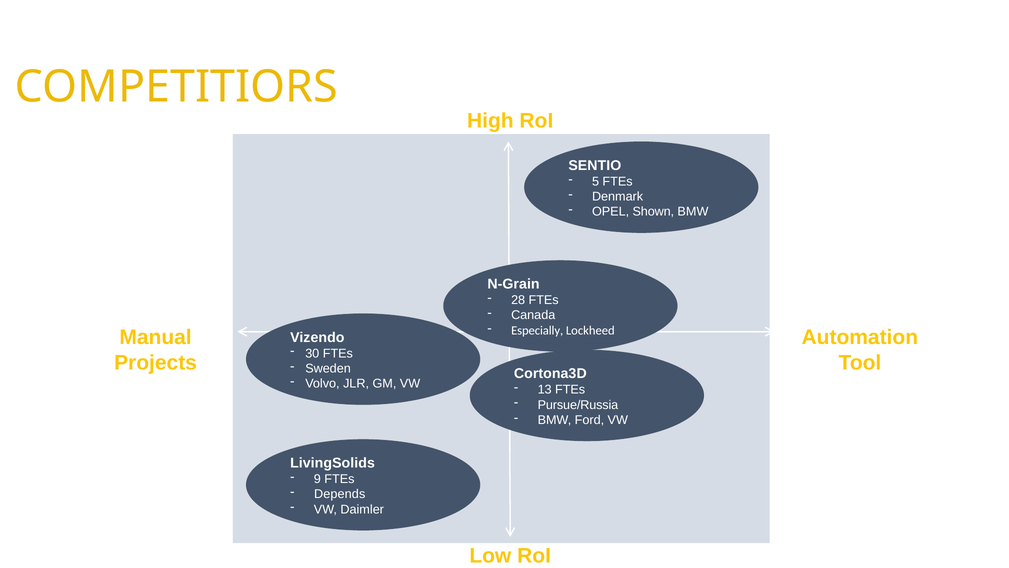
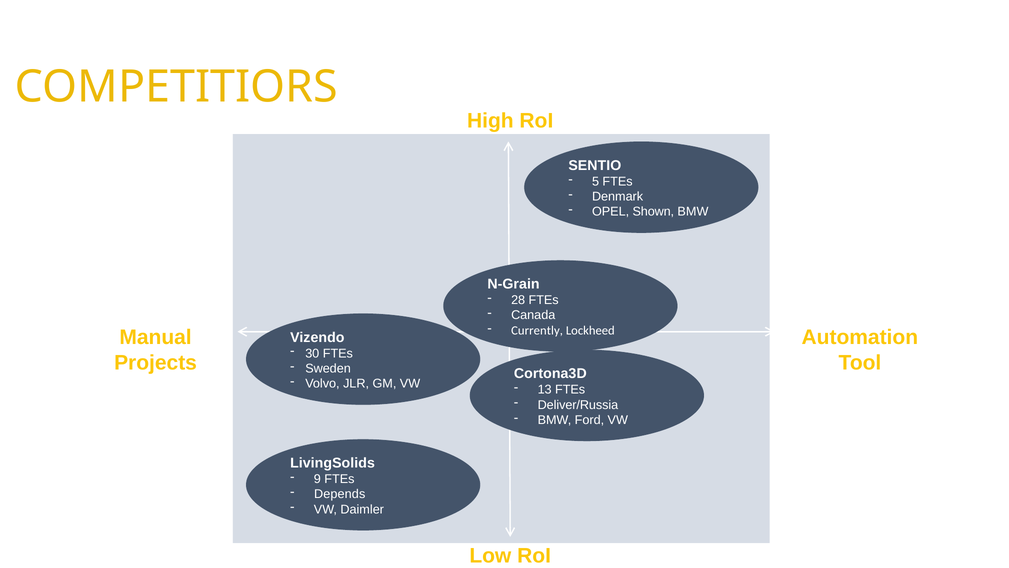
Especially: Especially -> Currently
Pursue/Russia: Pursue/Russia -> Deliver/Russia
